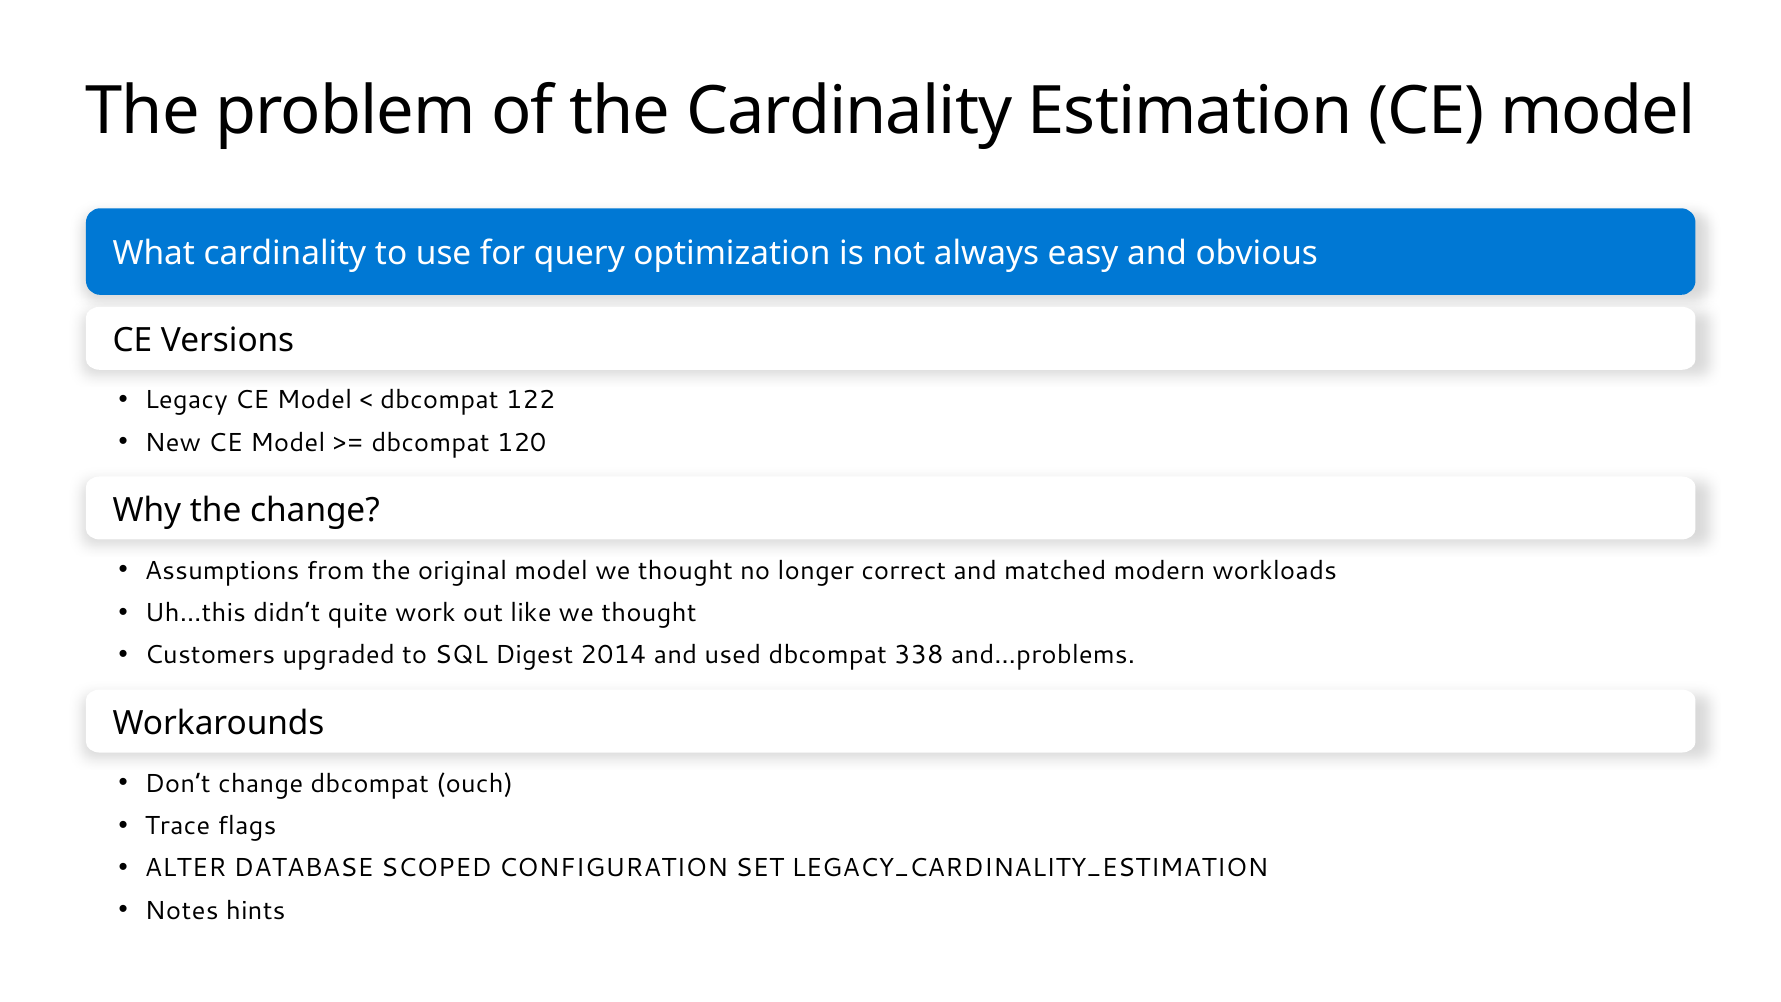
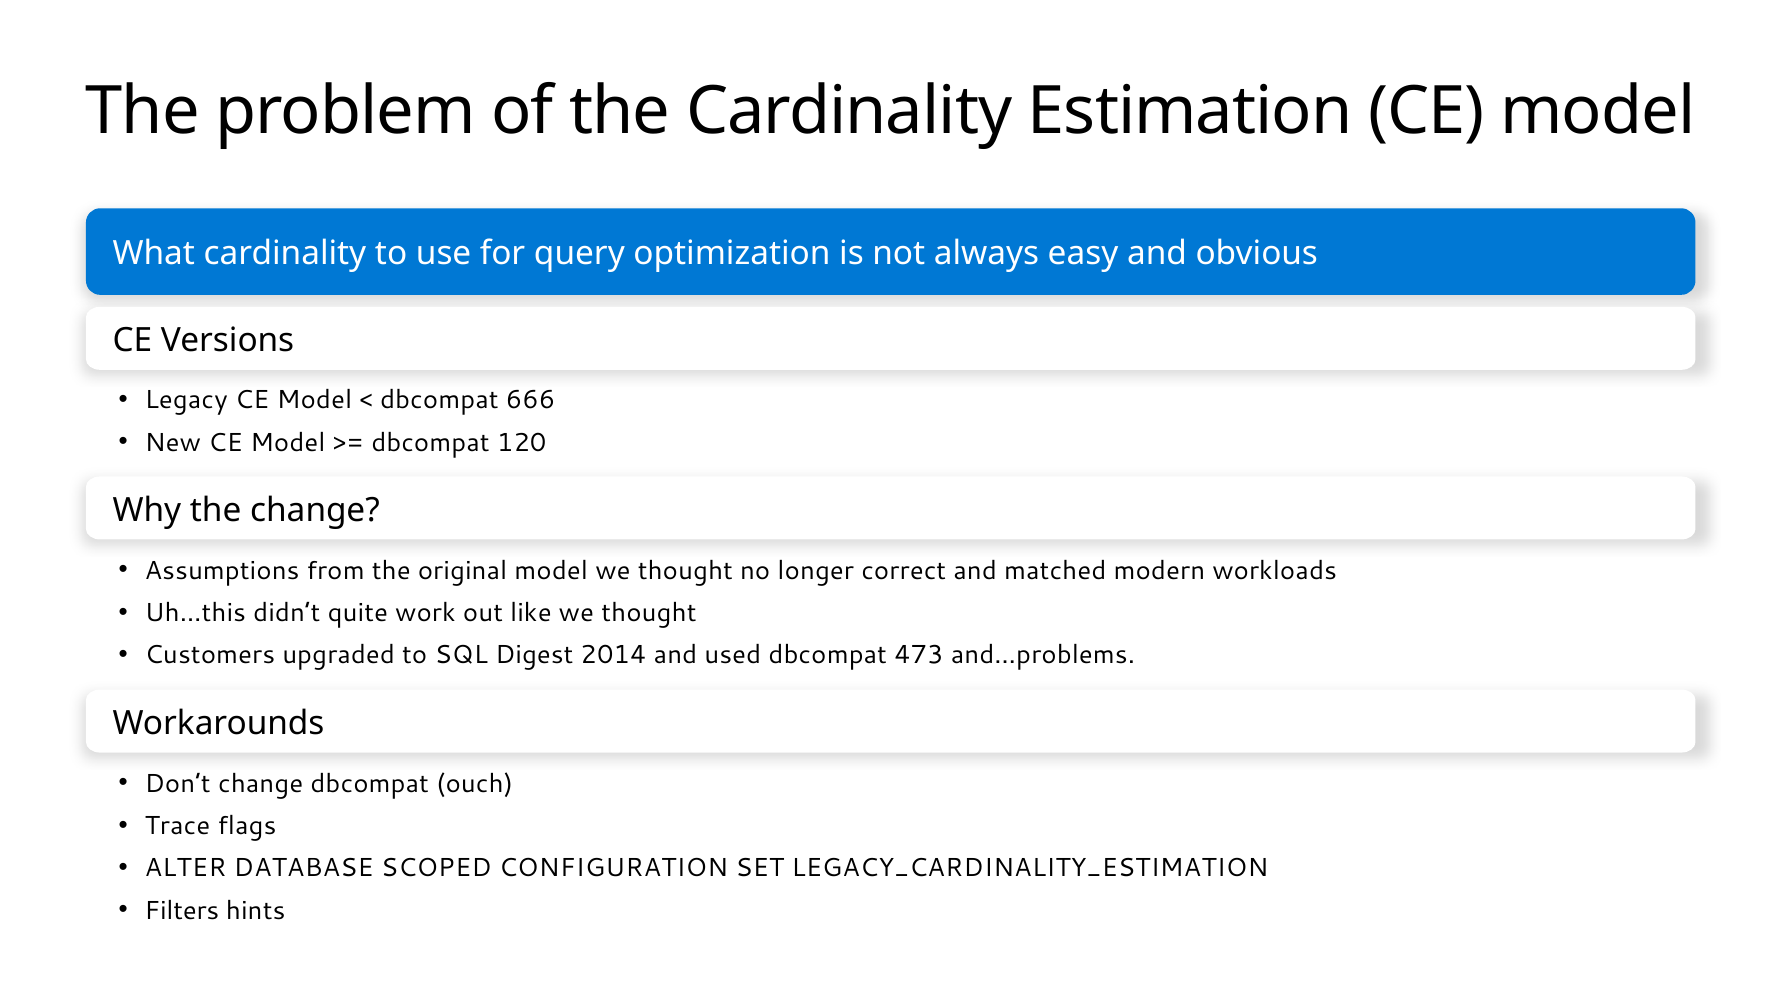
122: 122 -> 666
338: 338 -> 473
Notes: Notes -> Filters
